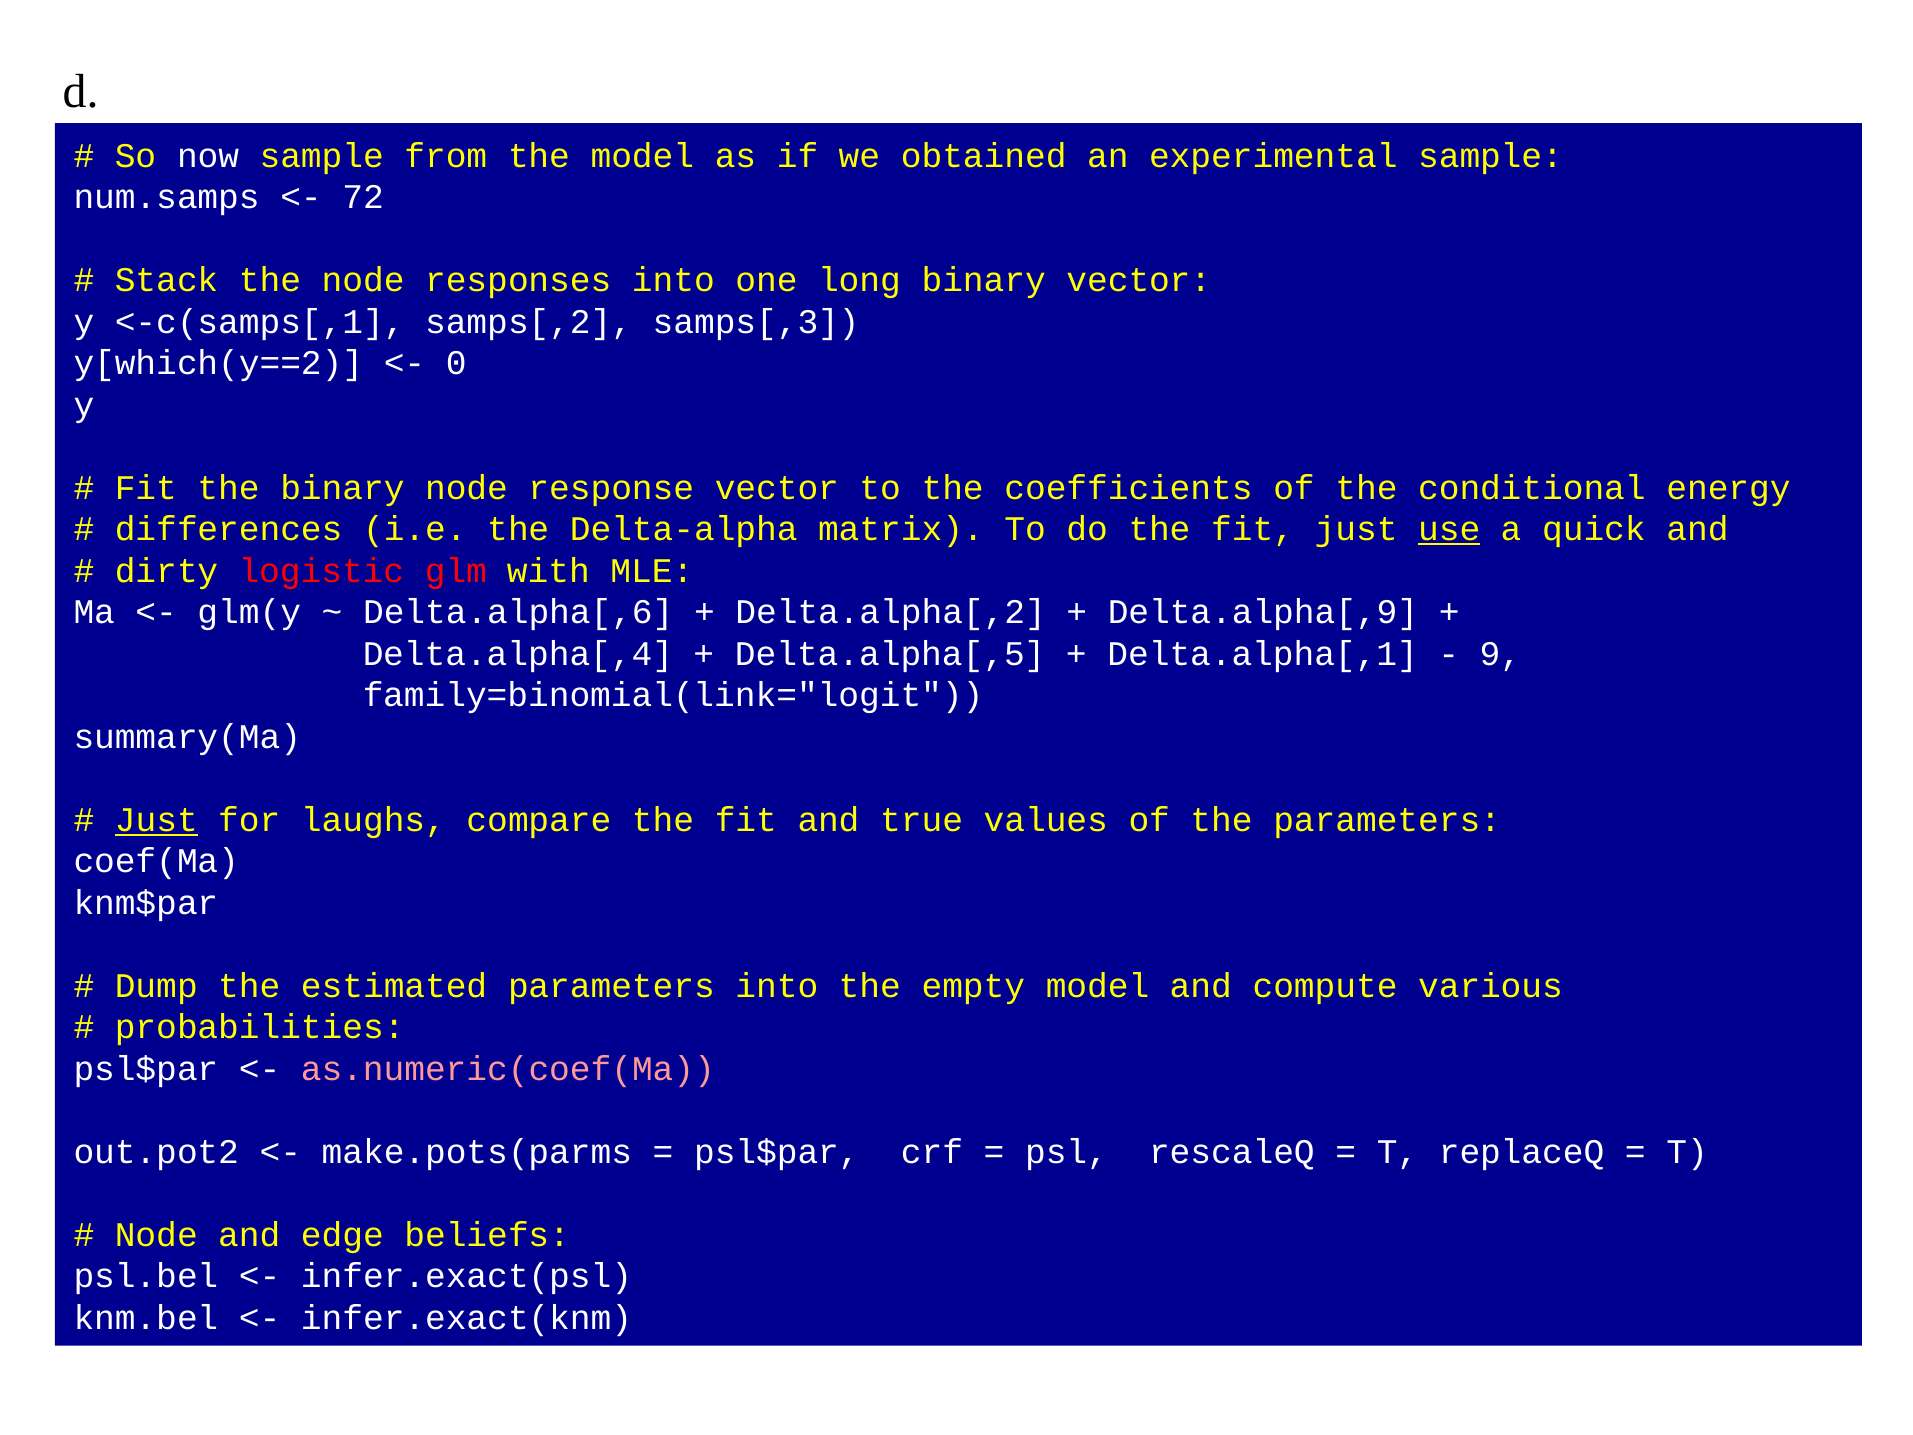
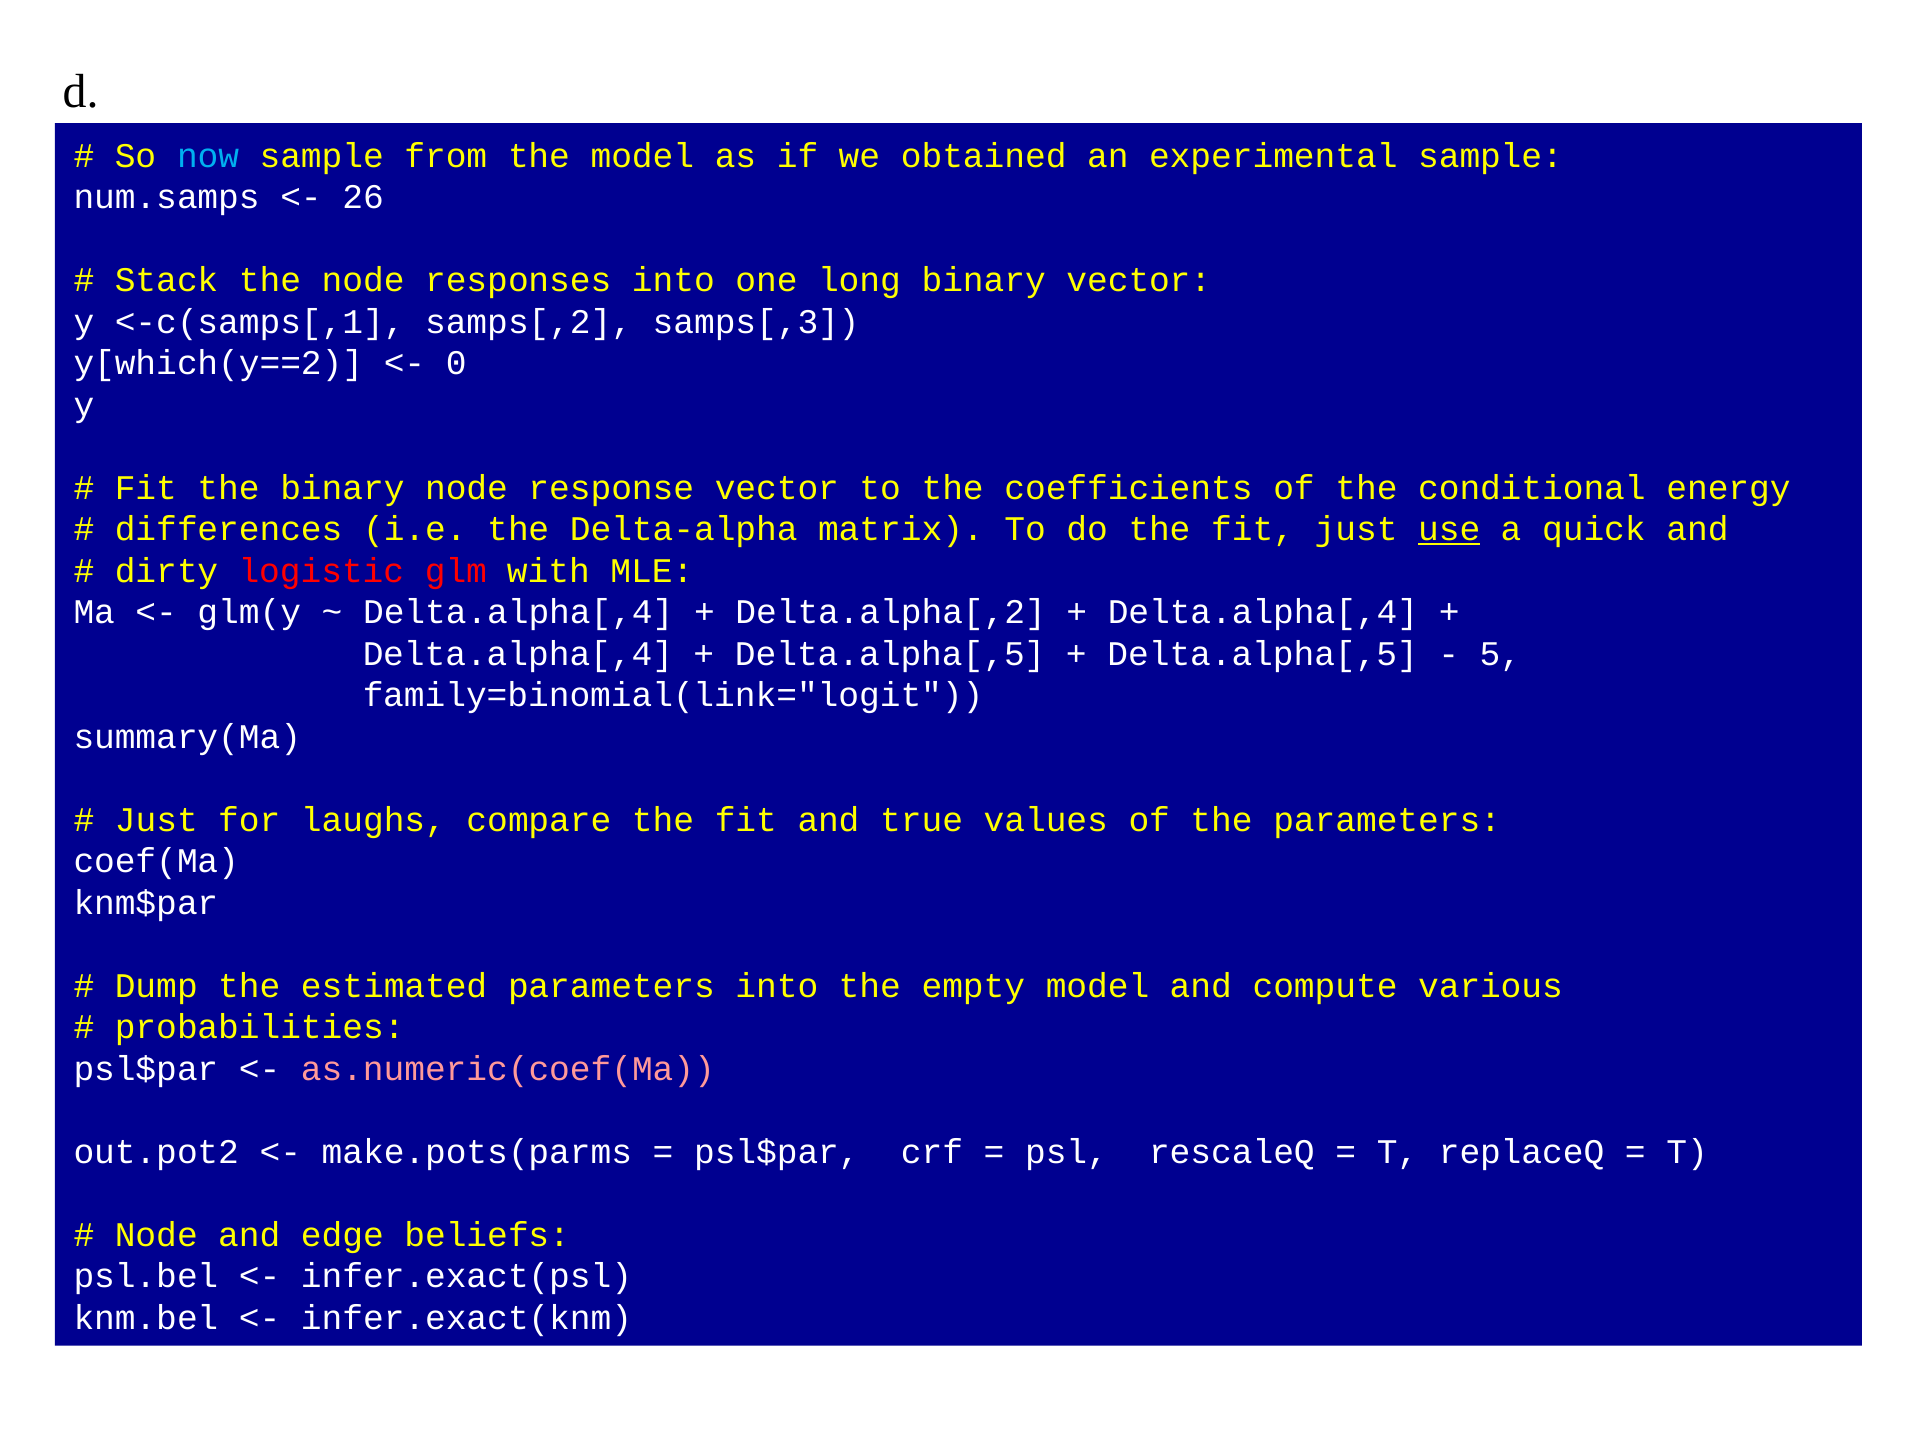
now colour: white -> light blue
72: 72 -> 26
Delta.alpha[,6 at (518, 612): Delta.alpha[,6 -> Delta.alpha[,4
Delta.alpha[,9 at (1263, 612): Delta.alpha[,9 -> Delta.alpha[,4
Delta.alpha[,1 at (1263, 654): Delta.alpha[,1 -> Delta.alpha[,5
9: 9 -> 5
Just at (156, 820) underline: present -> none
